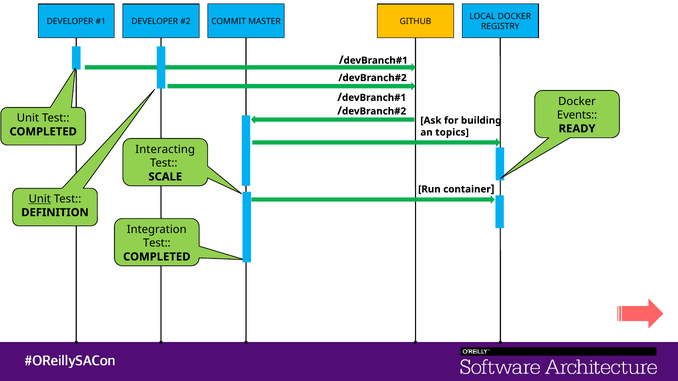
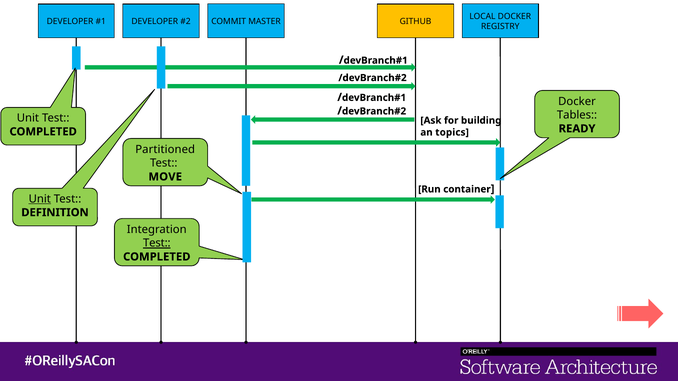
Events: Events -> Tables
Interacting: Interacting -> Partitioned
SCALE: SCALE -> MOVE
Test at (157, 243) underline: none -> present
